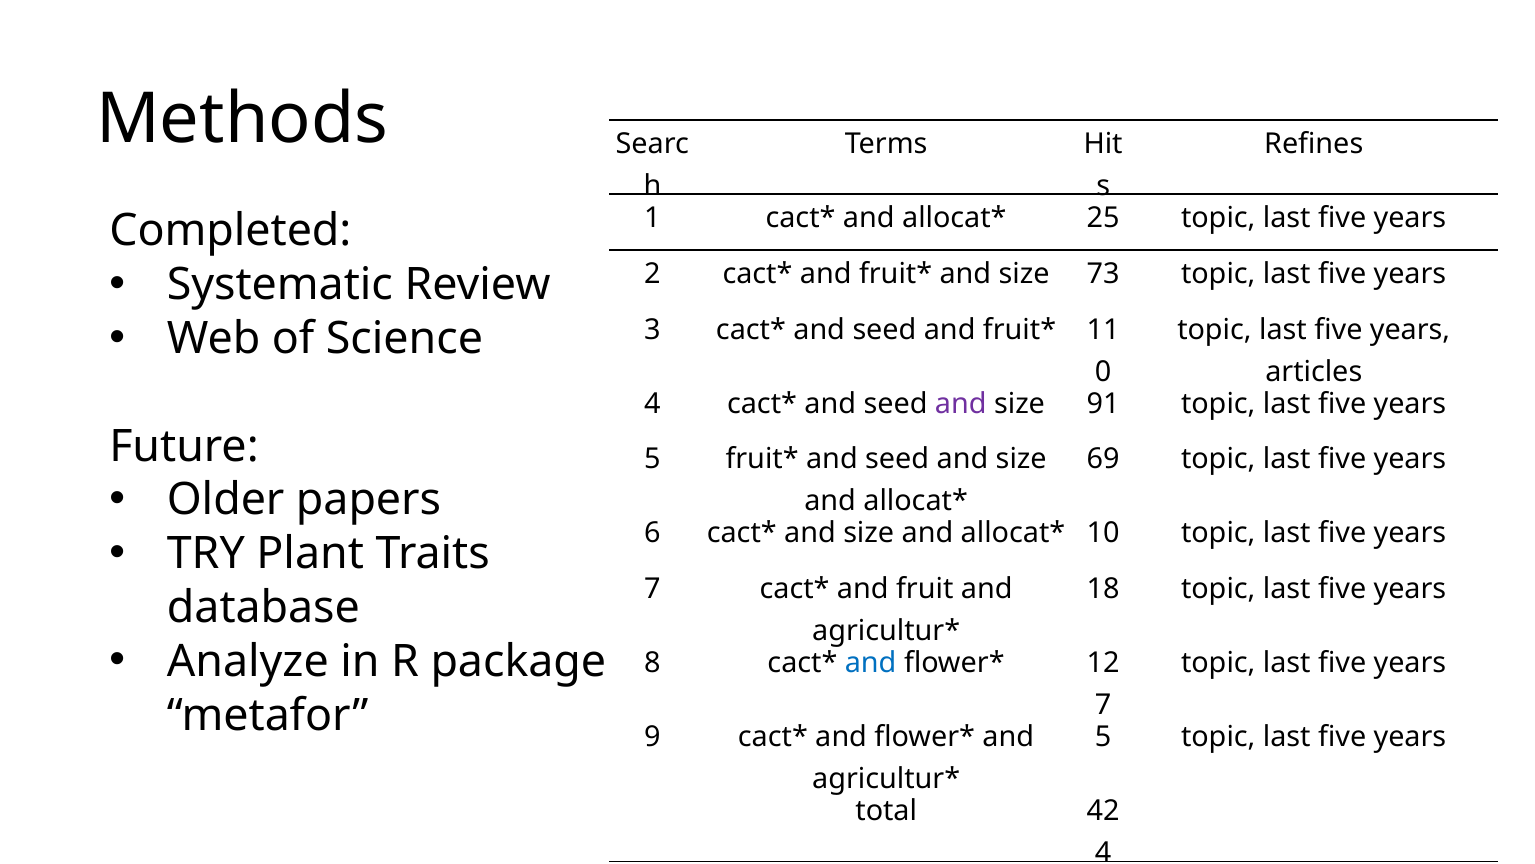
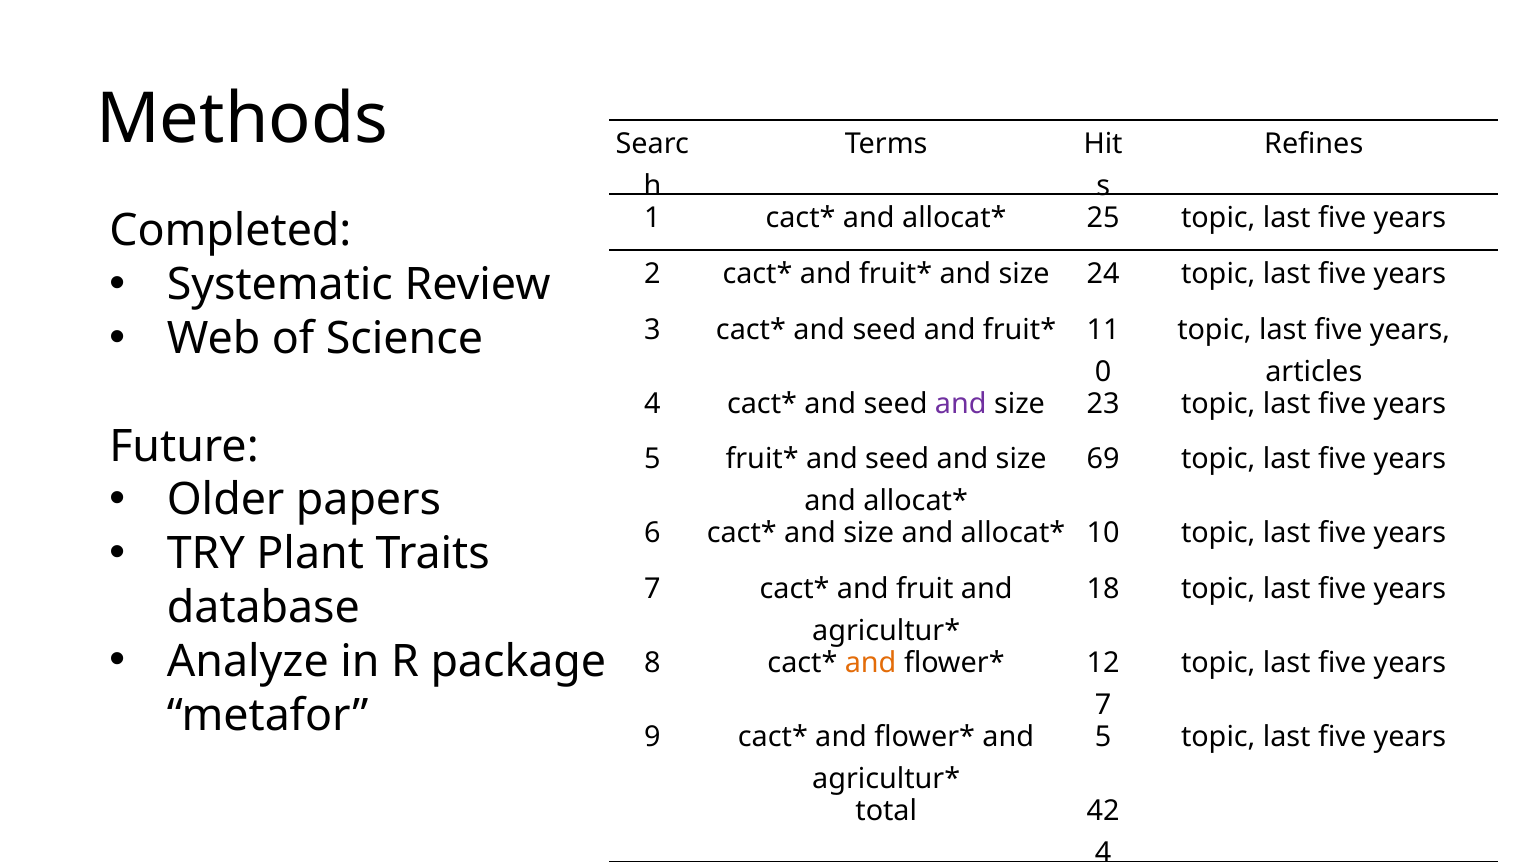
73: 73 -> 24
91: 91 -> 23
and at (871, 663) colour: blue -> orange
